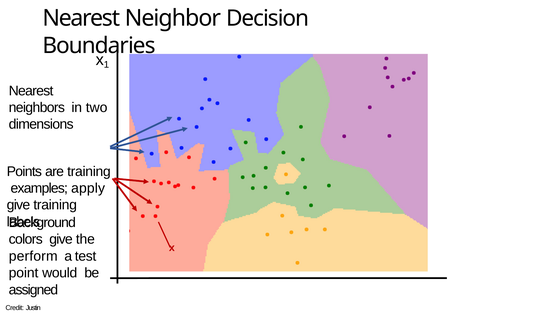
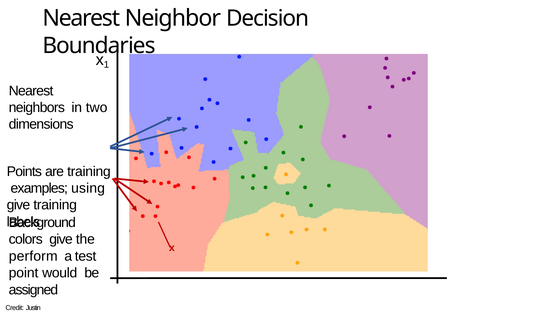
apply: apply -> using
